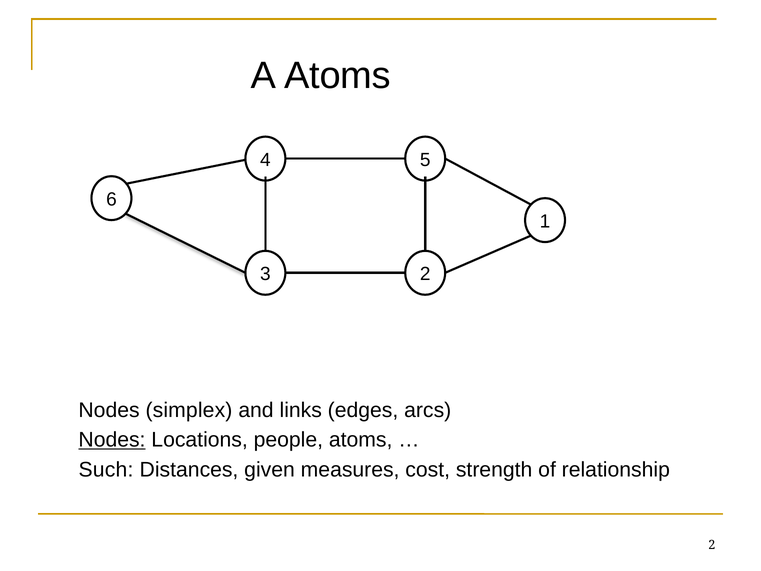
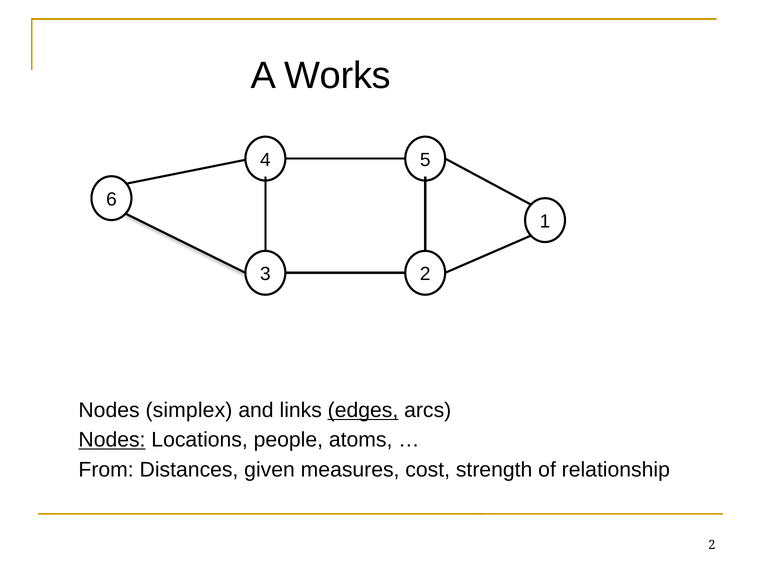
A Atoms: Atoms -> Works
edges underline: none -> present
Such: Such -> From
